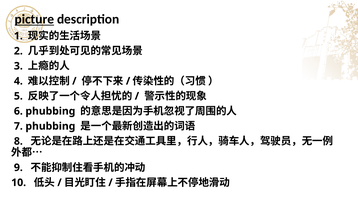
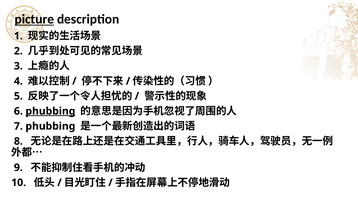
phubbing at (50, 111) underline: none -> present
